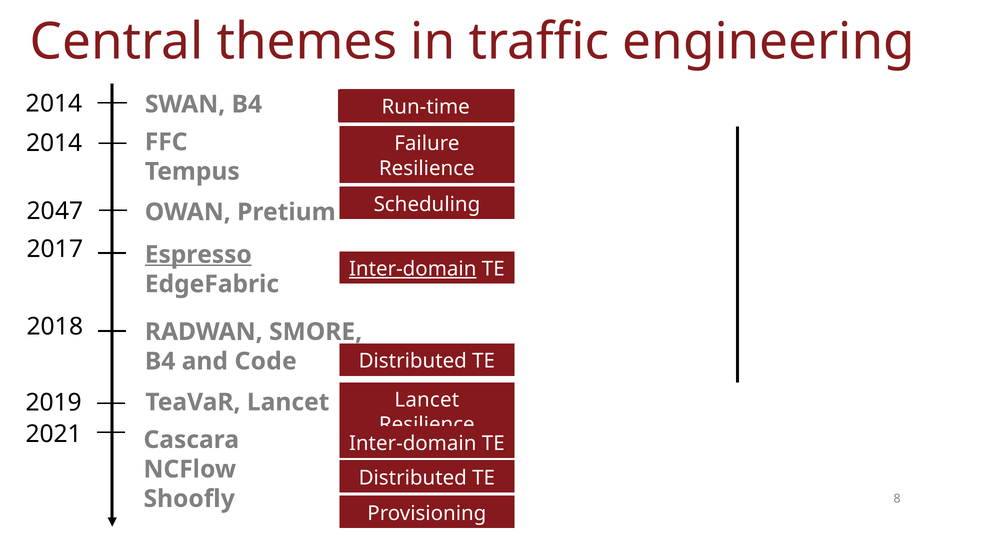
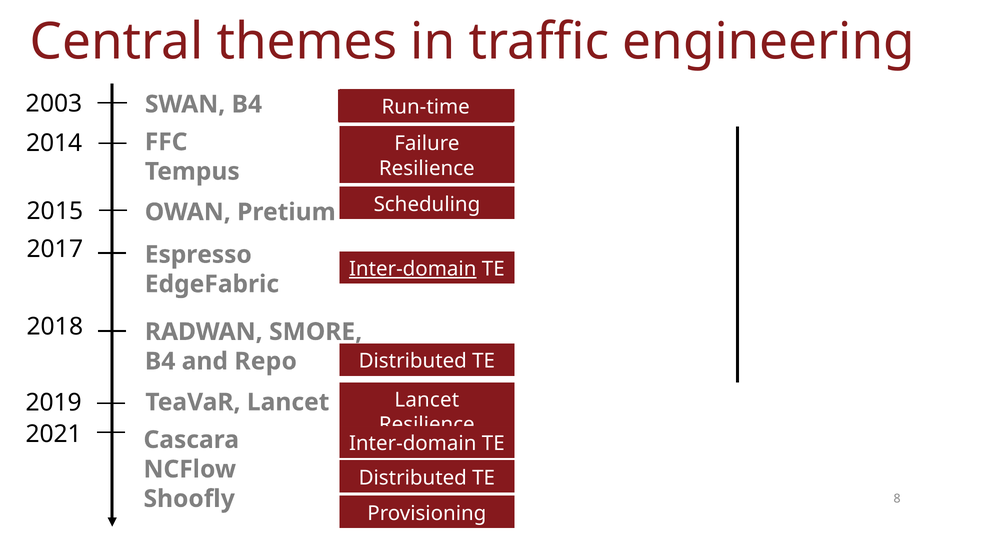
2014 at (54, 104): 2014 -> 2003
2047: 2047 -> 2015
Espresso underline: present -> none
Code: Code -> Repo
